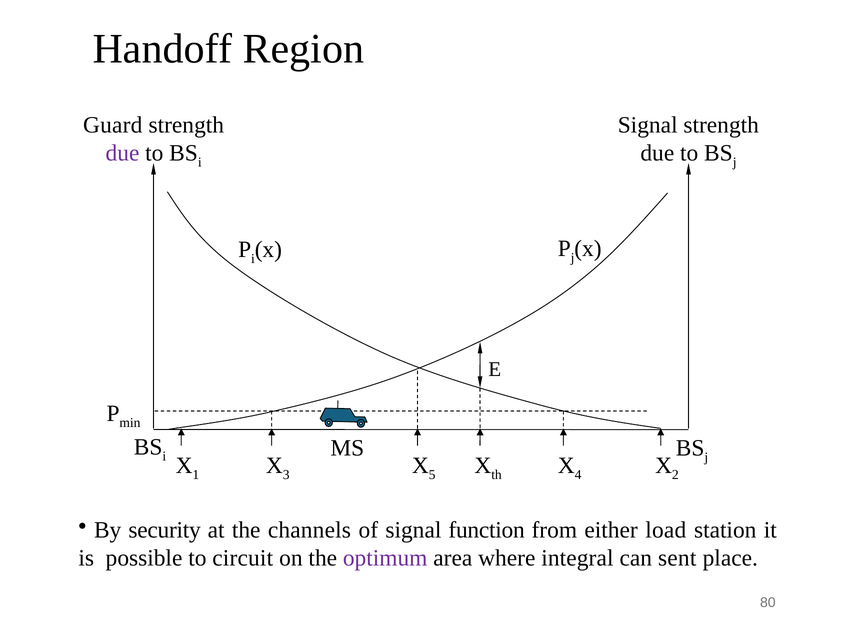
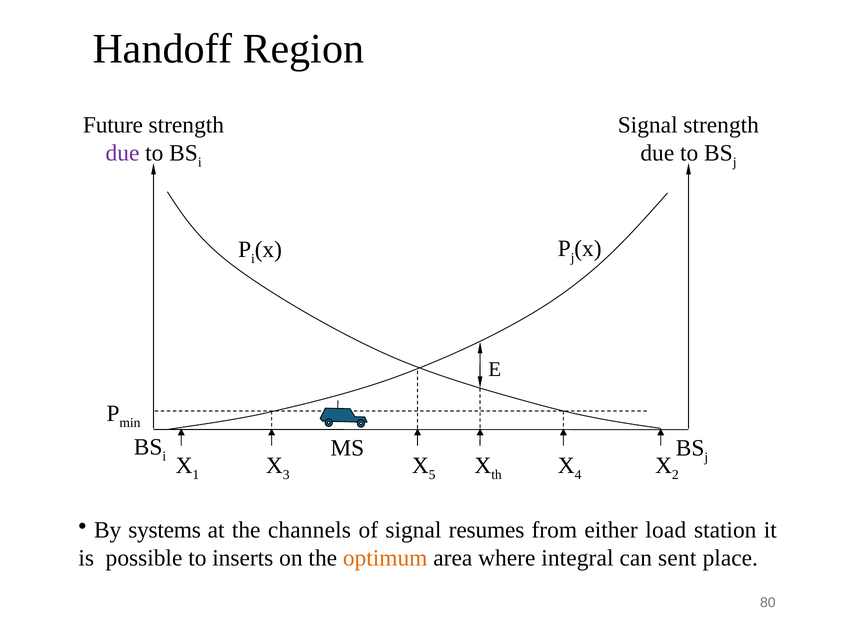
Guard: Guard -> Future
security: security -> systems
function: function -> resumes
circuit: circuit -> inserts
optimum colour: purple -> orange
